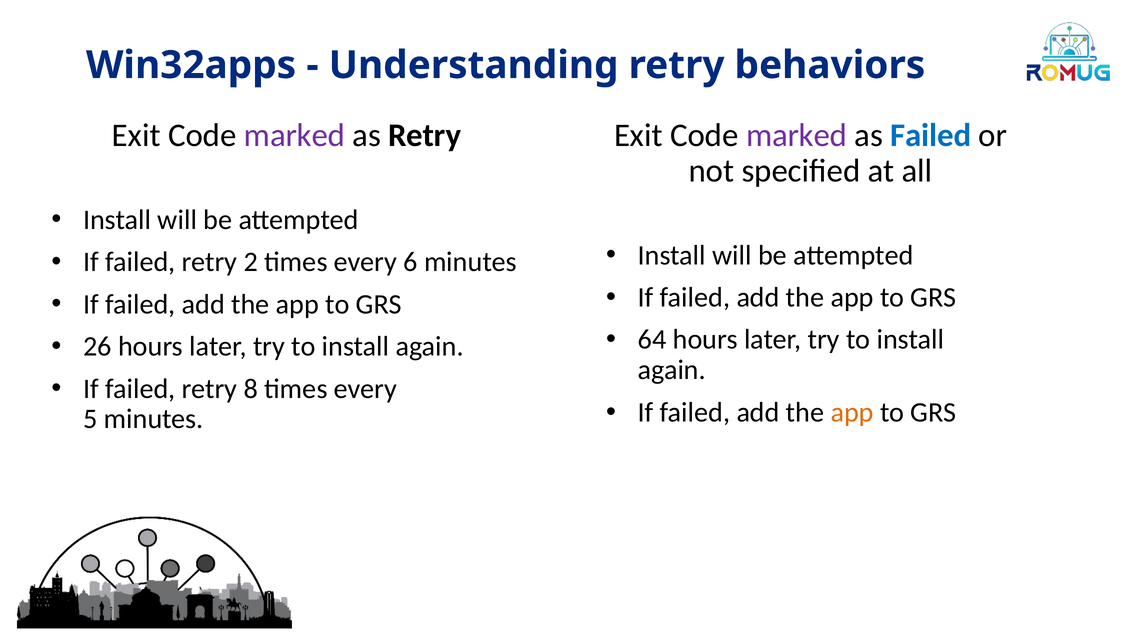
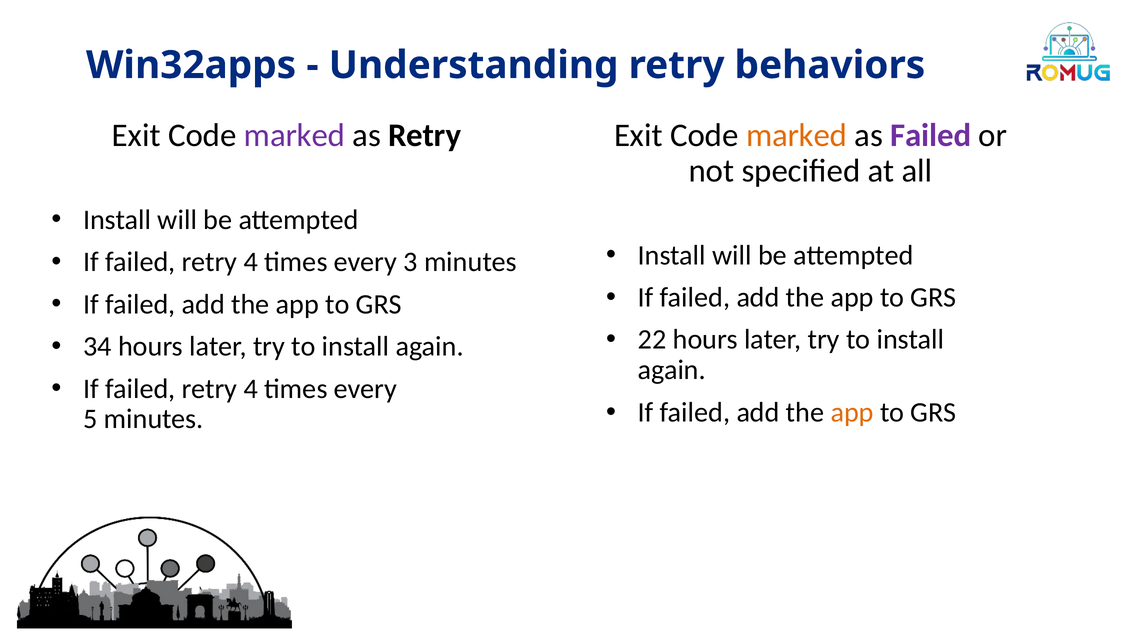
marked at (797, 135) colour: purple -> orange
Failed at (931, 135) colour: blue -> purple
2 at (251, 262): 2 -> 4
6: 6 -> 3
64: 64 -> 22
26: 26 -> 34
8 at (251, 388): 8 -> 4
